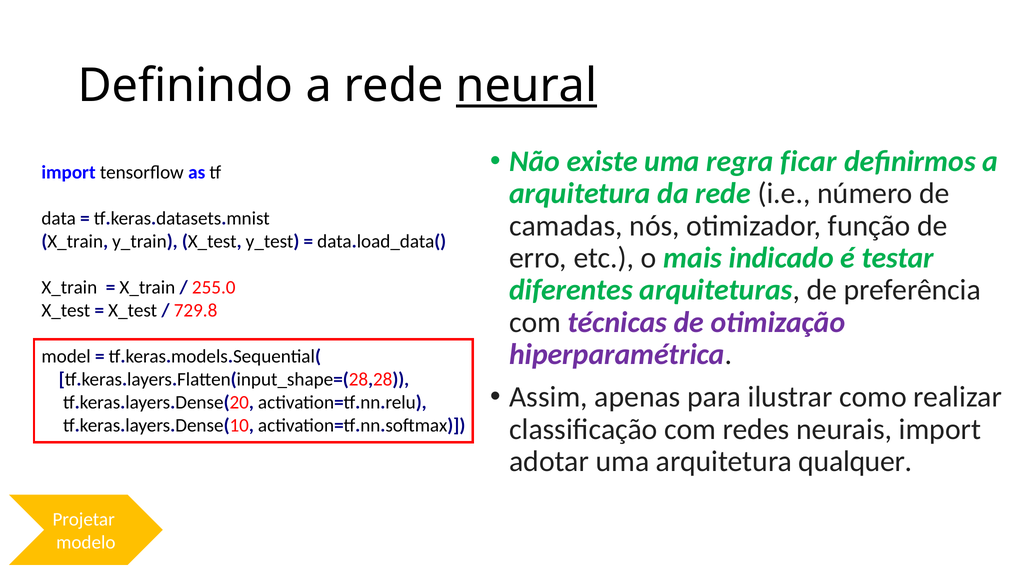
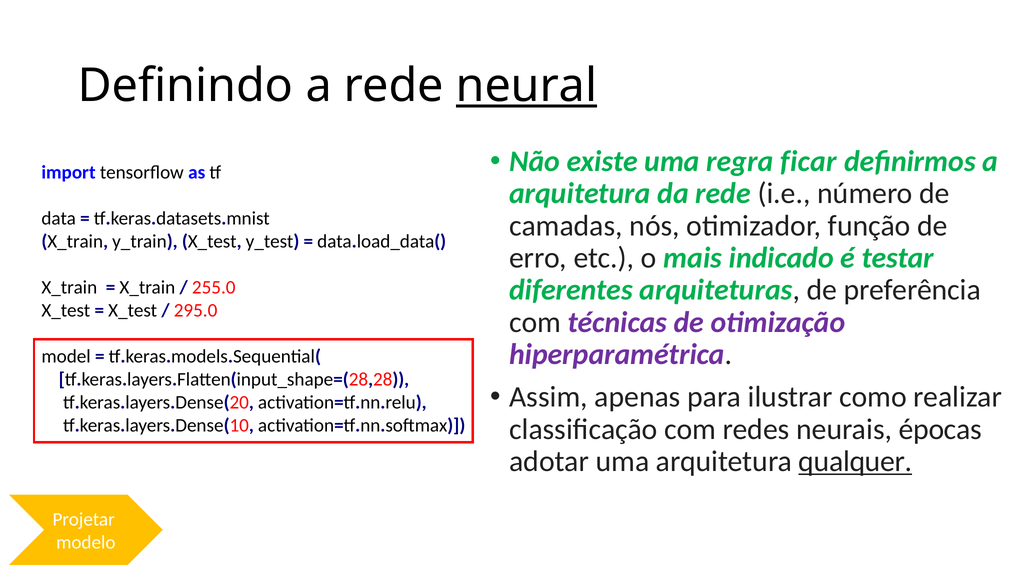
729.8: 729.8 -> 295.0
neurais import: import -> épocas
qualquer underline: none -> present
